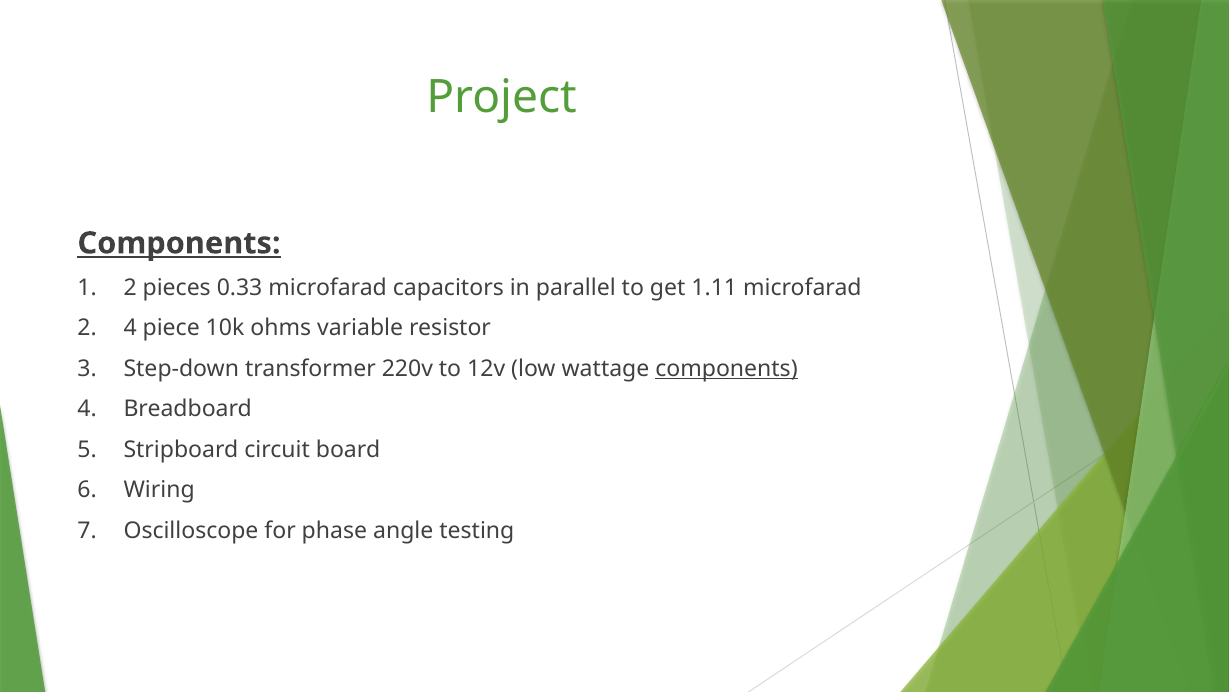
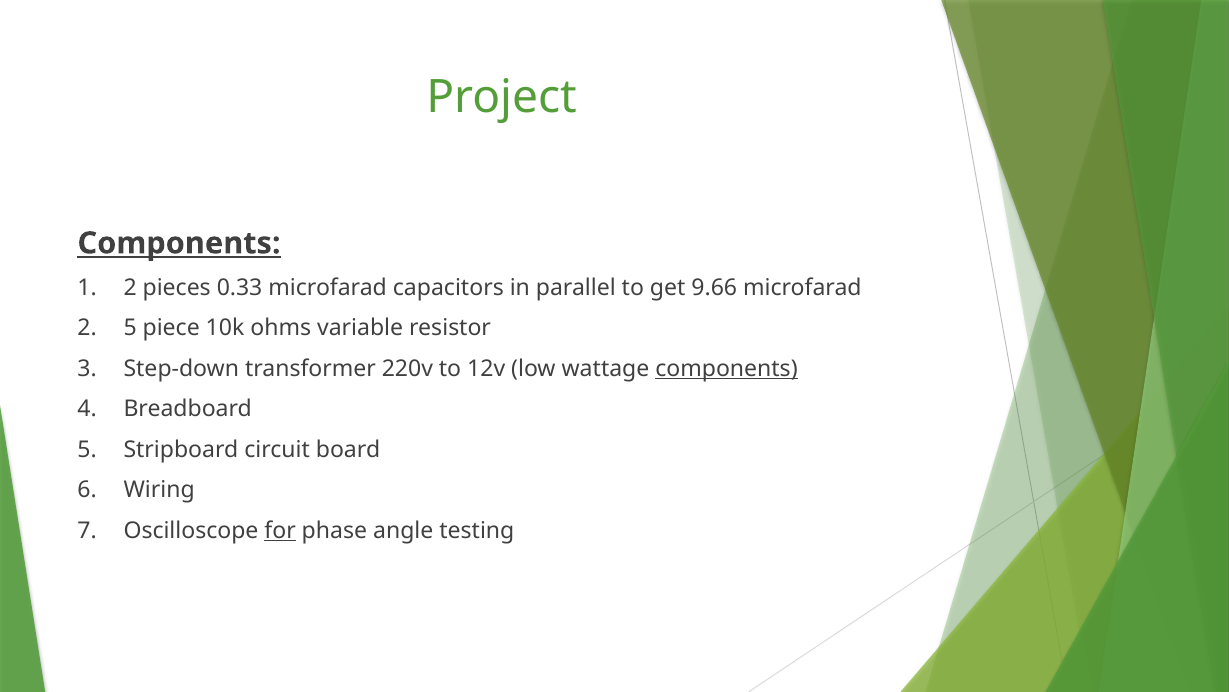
1.11: 1.11 -> 9.66
2 4: 4 -> 5
for underline: none -> present
